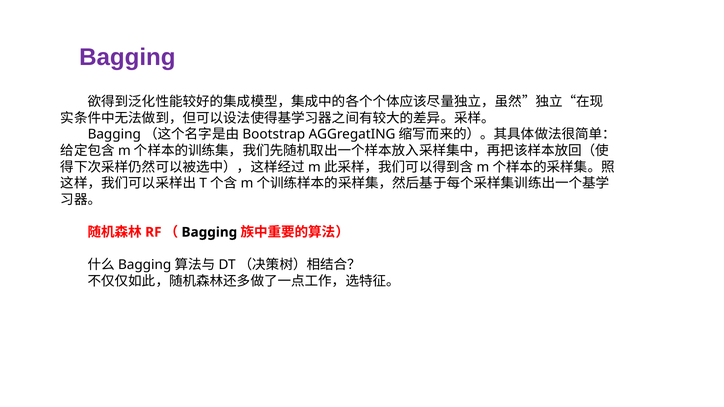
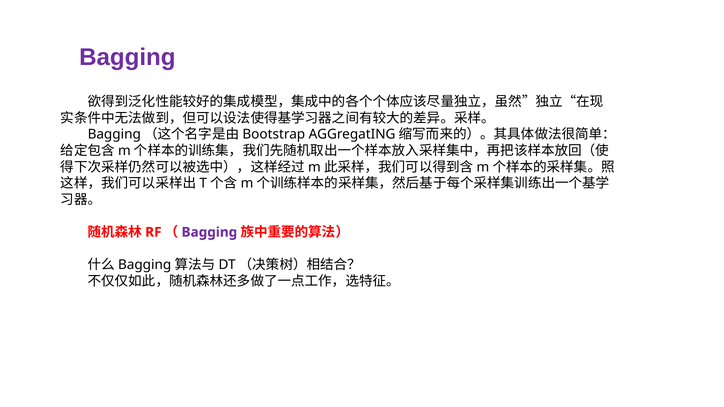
Bagging at (209, 232) colour: black -> purple
